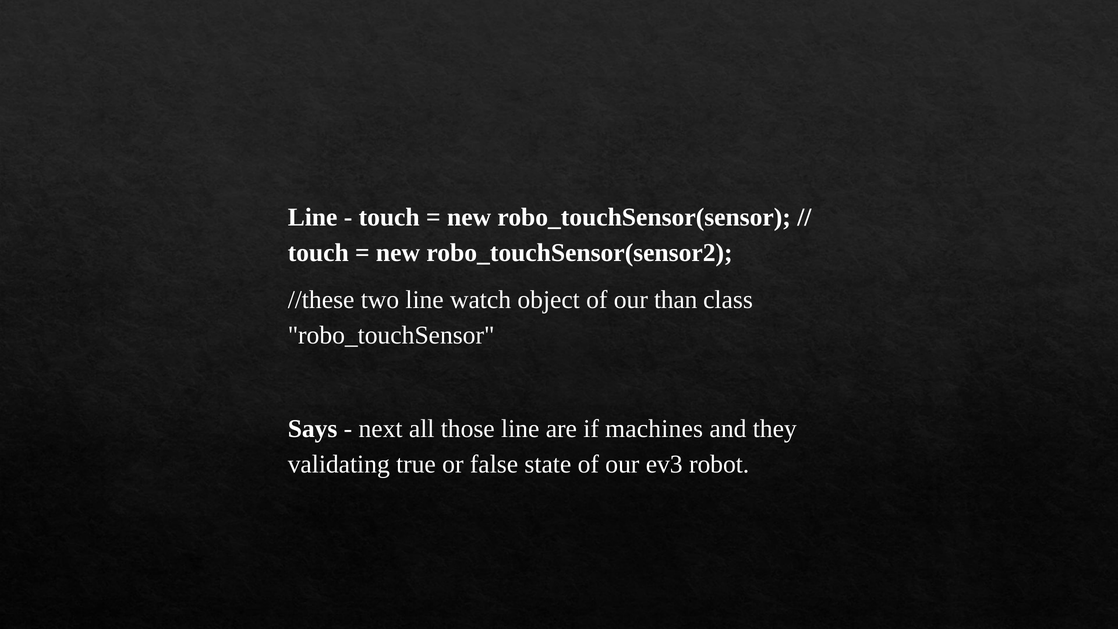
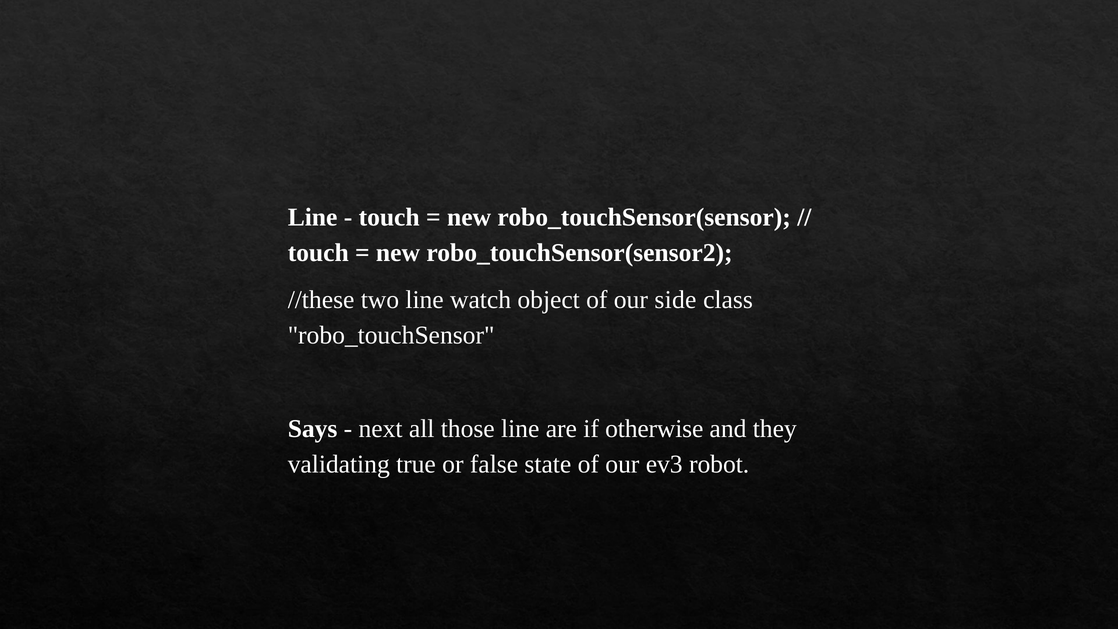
than: than -> side
machines: machines -> otherwise
